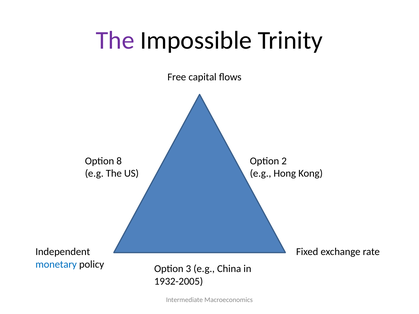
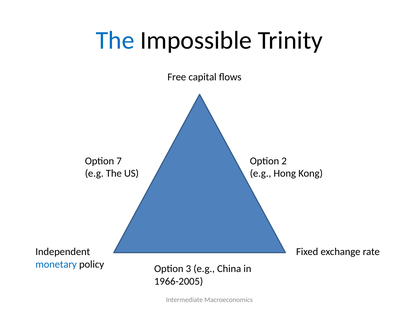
The at (115, 41) colour: purple -> blue
8: 8 -> 7
1932-2005: 1932-2005 -> 1966-2005
